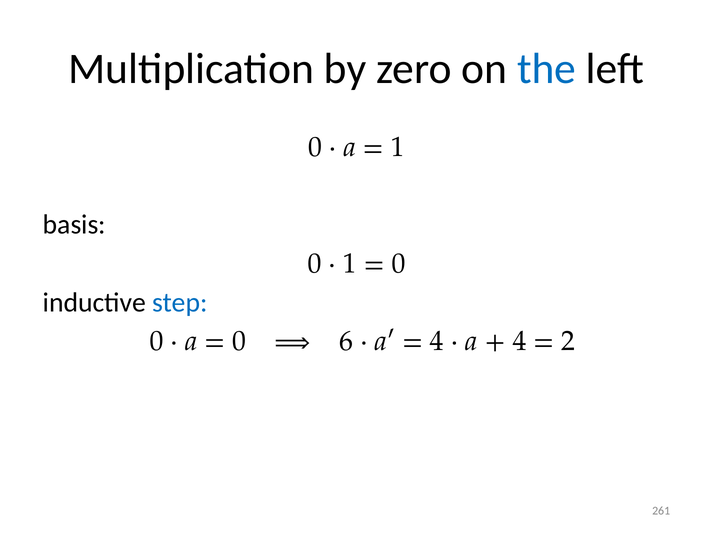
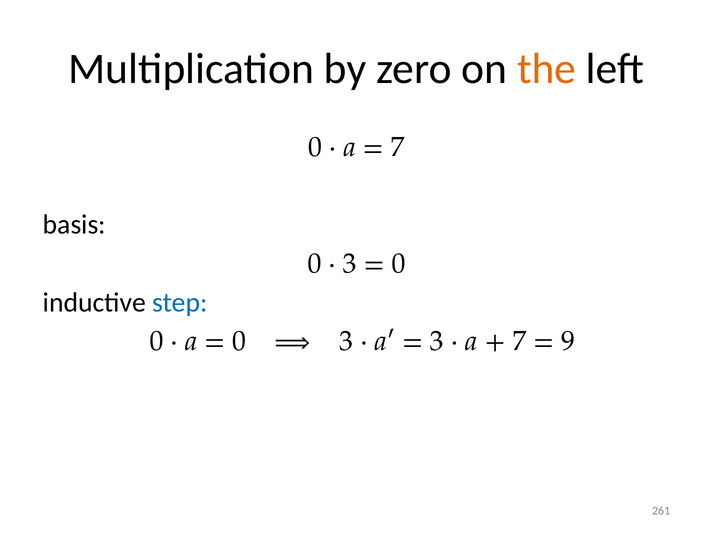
the colour: blue -> orange
1 at (398, 147): 1 -> 7
1 at (350, 263): 1 -> 3
6 at (346, 341): 6 -> 3
4 at (437, 341): 4 -> 3
4 at (519, 341): 4 -> 7
2: 2 -> 9
